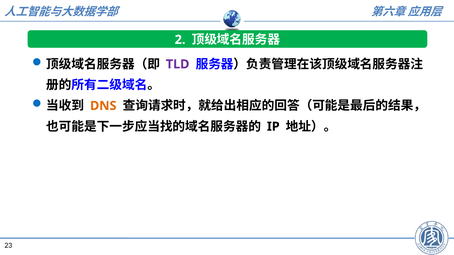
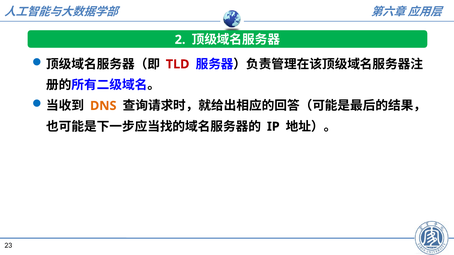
TLD colour: purple -> red
